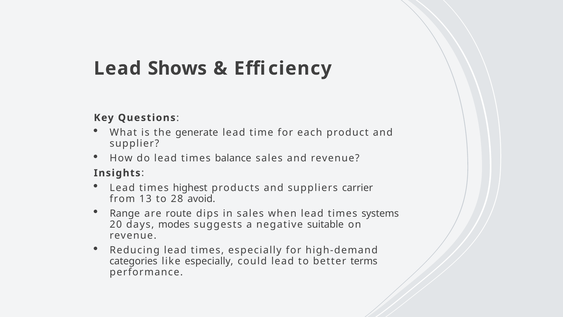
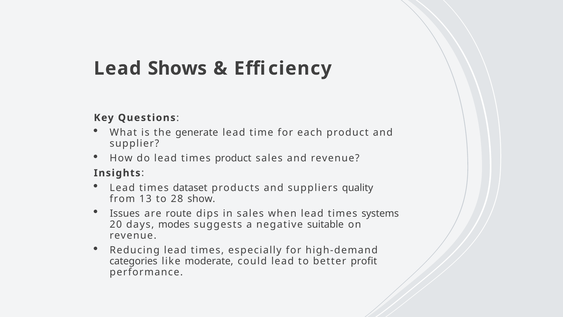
times balance: balance -> product
highest: highest -> dataset
carrier: carrier -> quality
avoid: avoid -> show
Range: Range -> Issues
like especially: especially -> moderate
terms: terms -> profit
